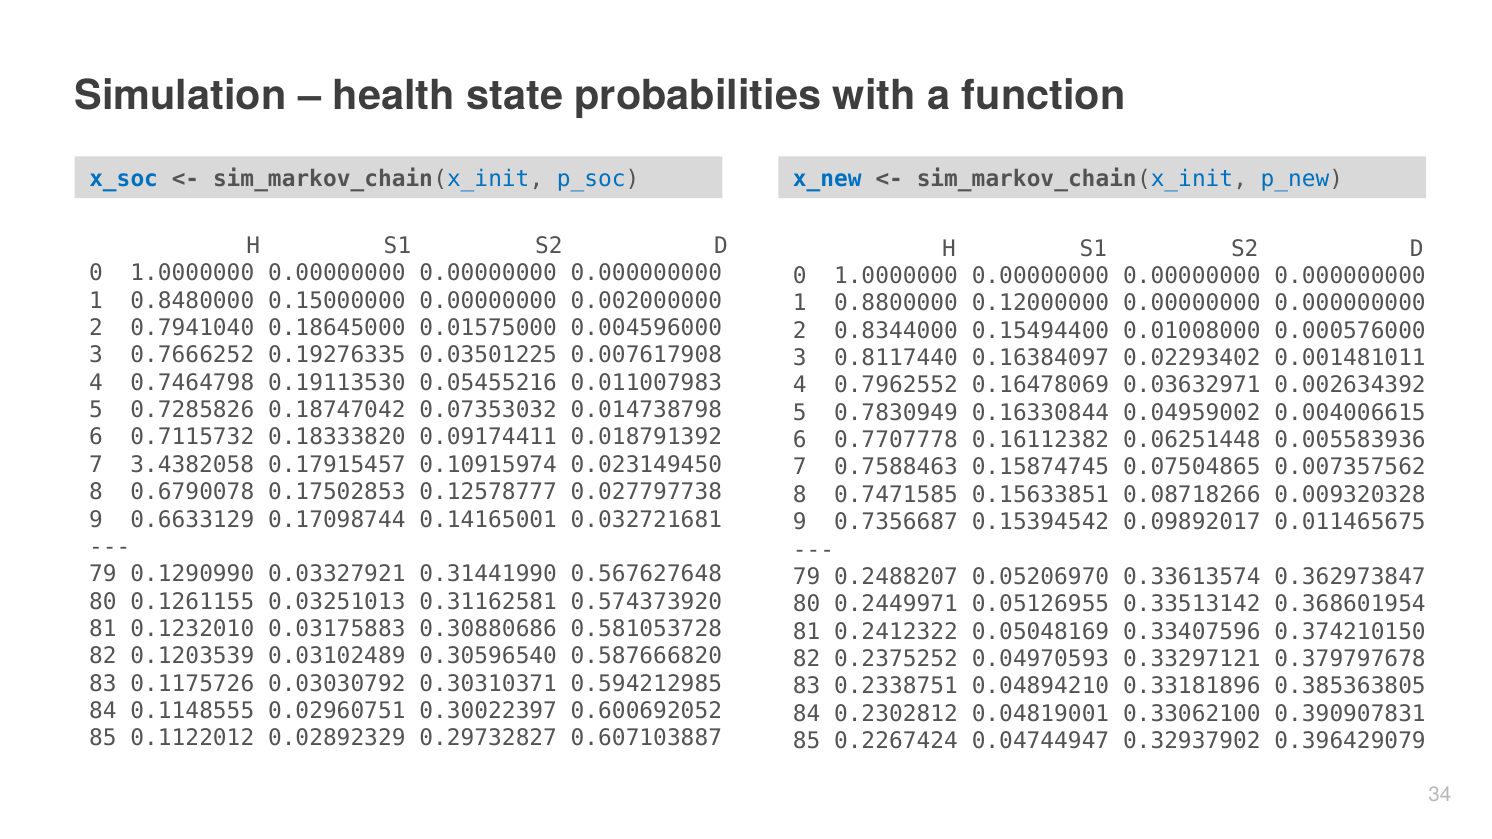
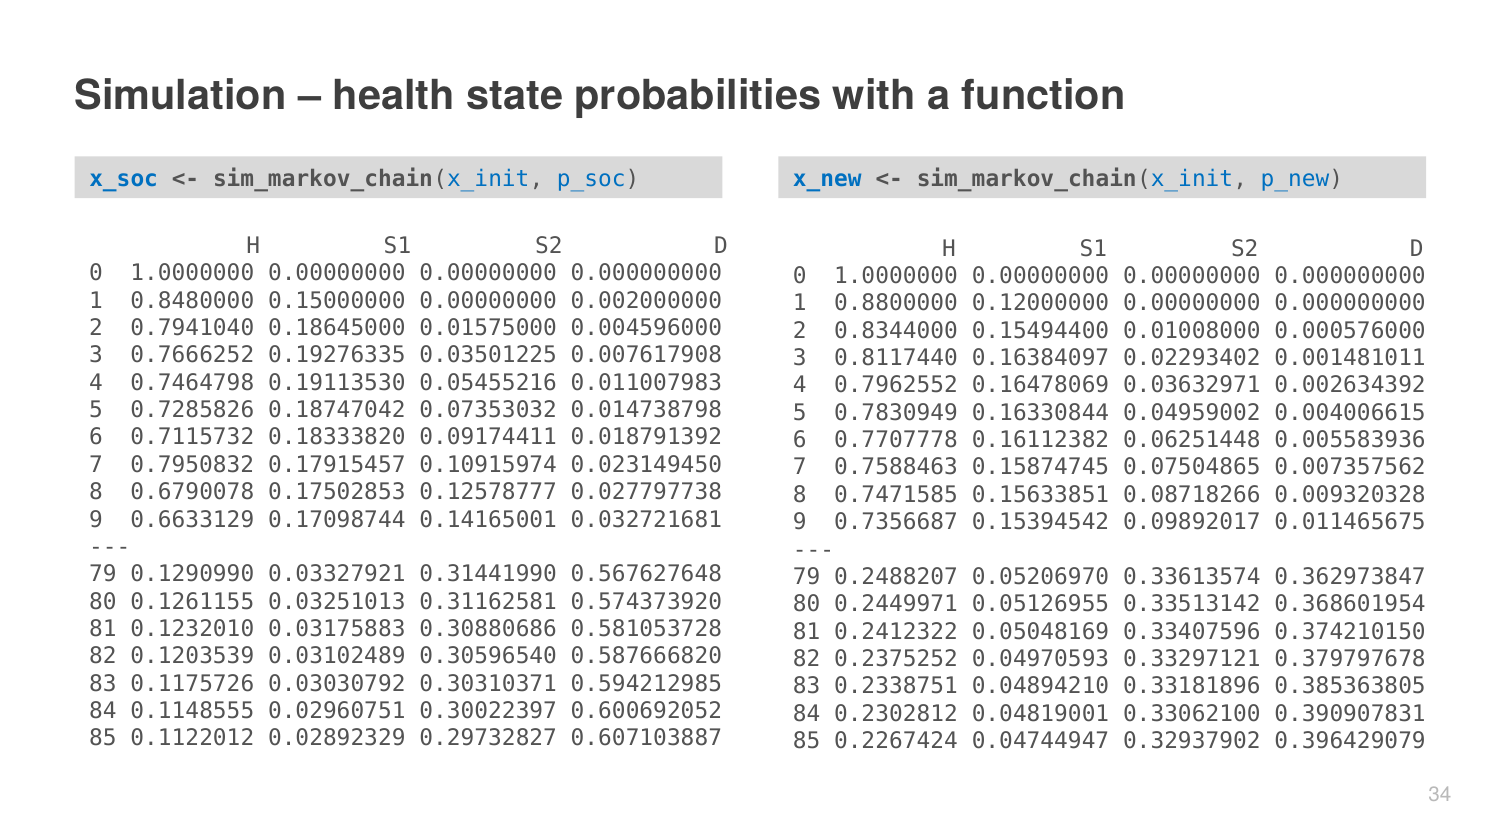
3.4382058: 3.4382058 -> 0.7950832
